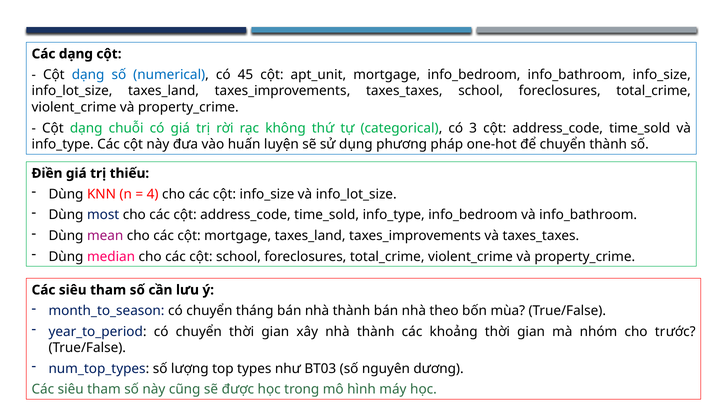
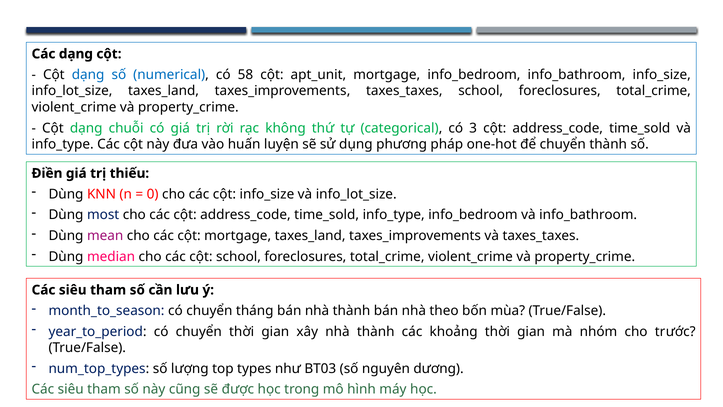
45: 45 -> 58
4: 4 -> 0
